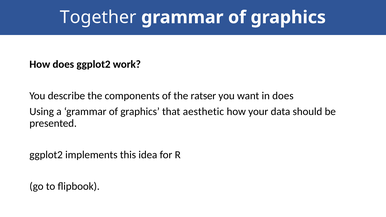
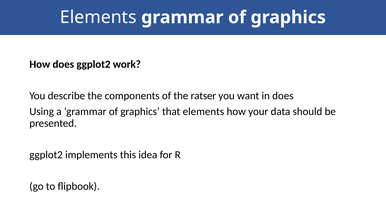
Together at (98, 17): Together -> Elements
that aesthetic: aesthetic -> elements
